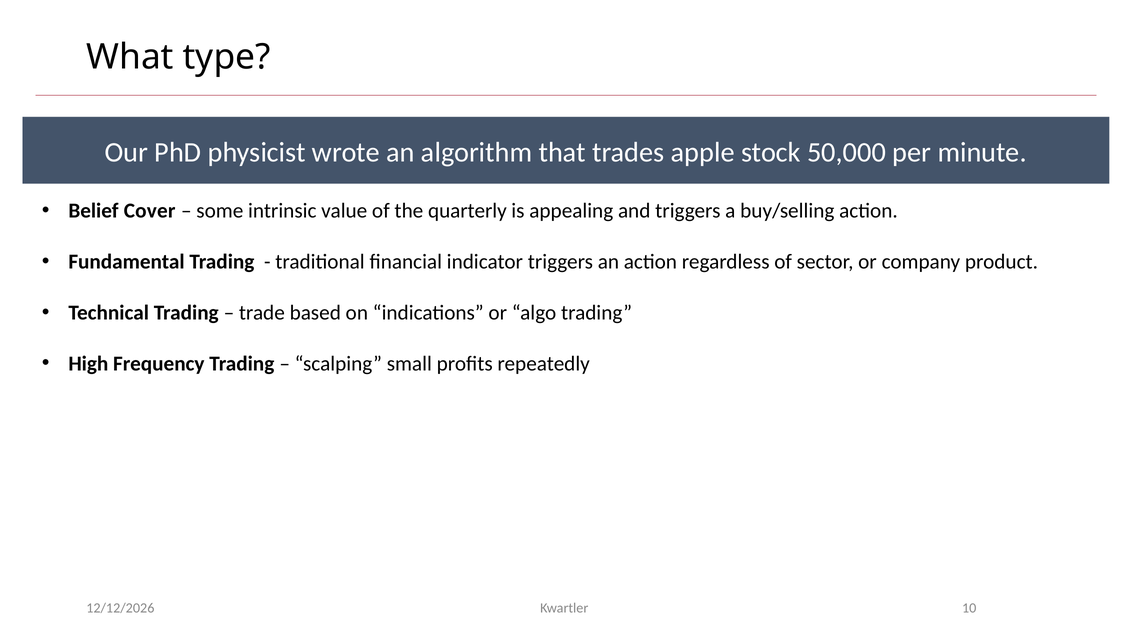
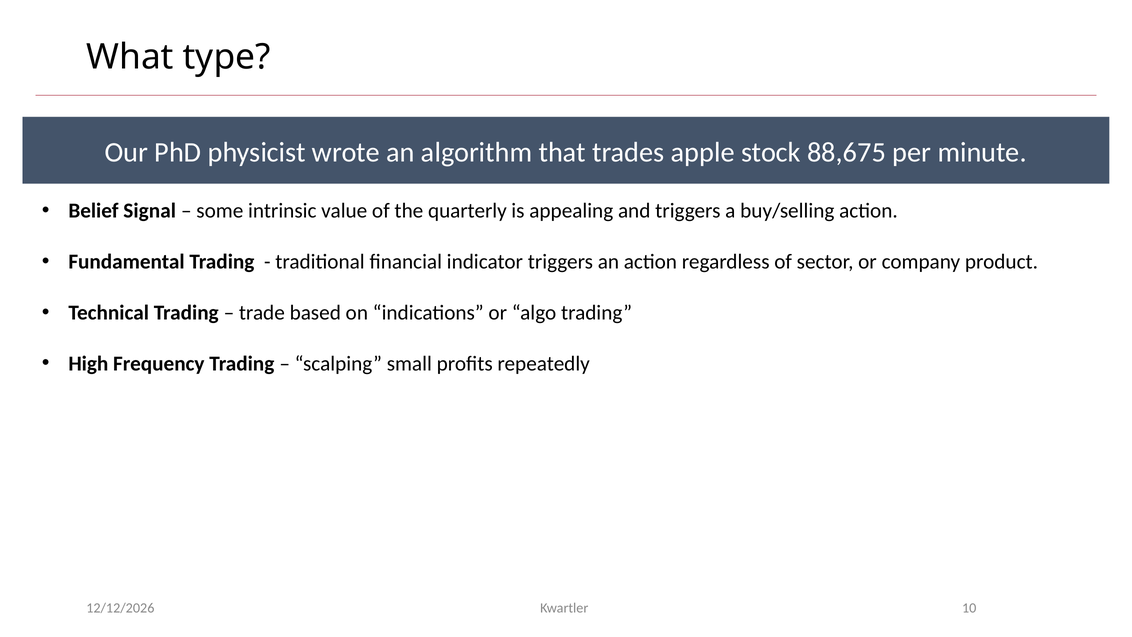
50,000: 50,000 -> 88,675
Cover: Cover -> Signal
